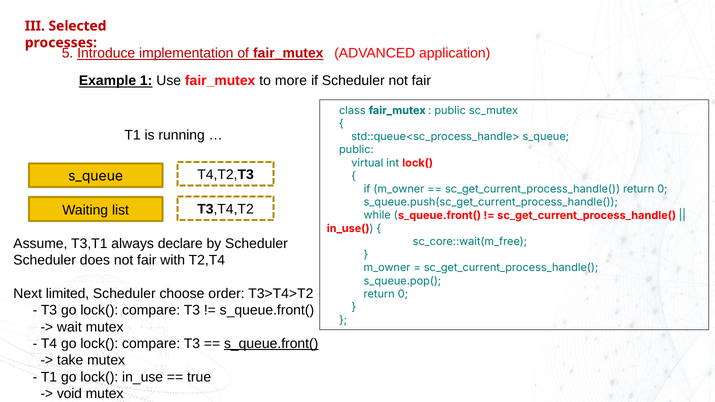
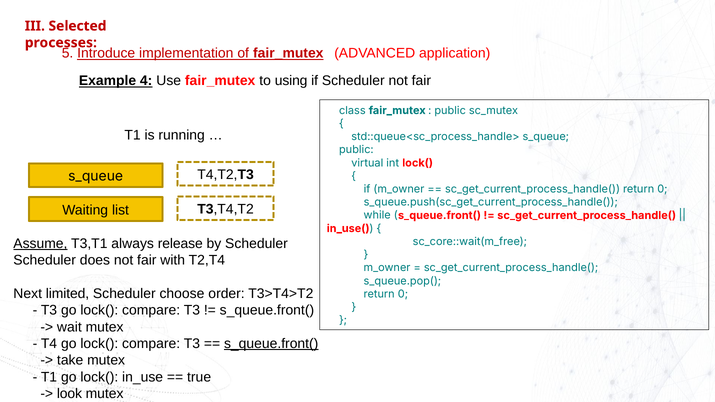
1: 1 -> 4
more: more -> using
Assume underline: none -> present
declare: declare -> release
void: void -> look
